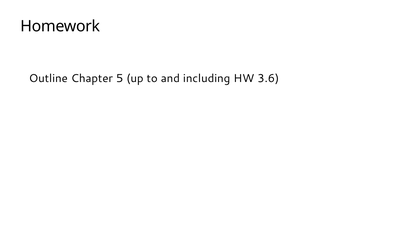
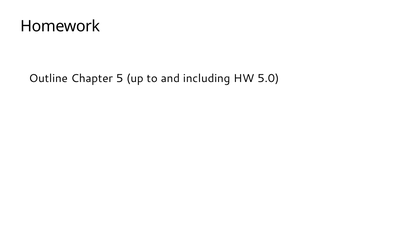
3.6: 3.6 -> 5.0
